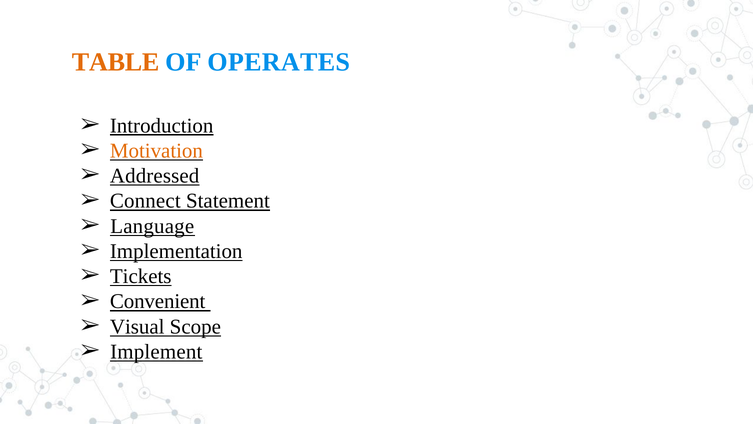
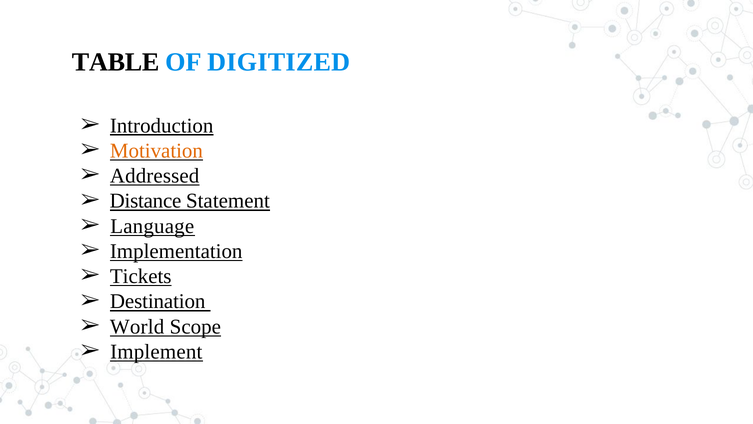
TABLE colour: orange -> black
OPERATES: OPERATES -> DIGITIZED
Connect: Connect -> Distance
Convenient: Convenient -> Destination
Visual: Visual -> World
